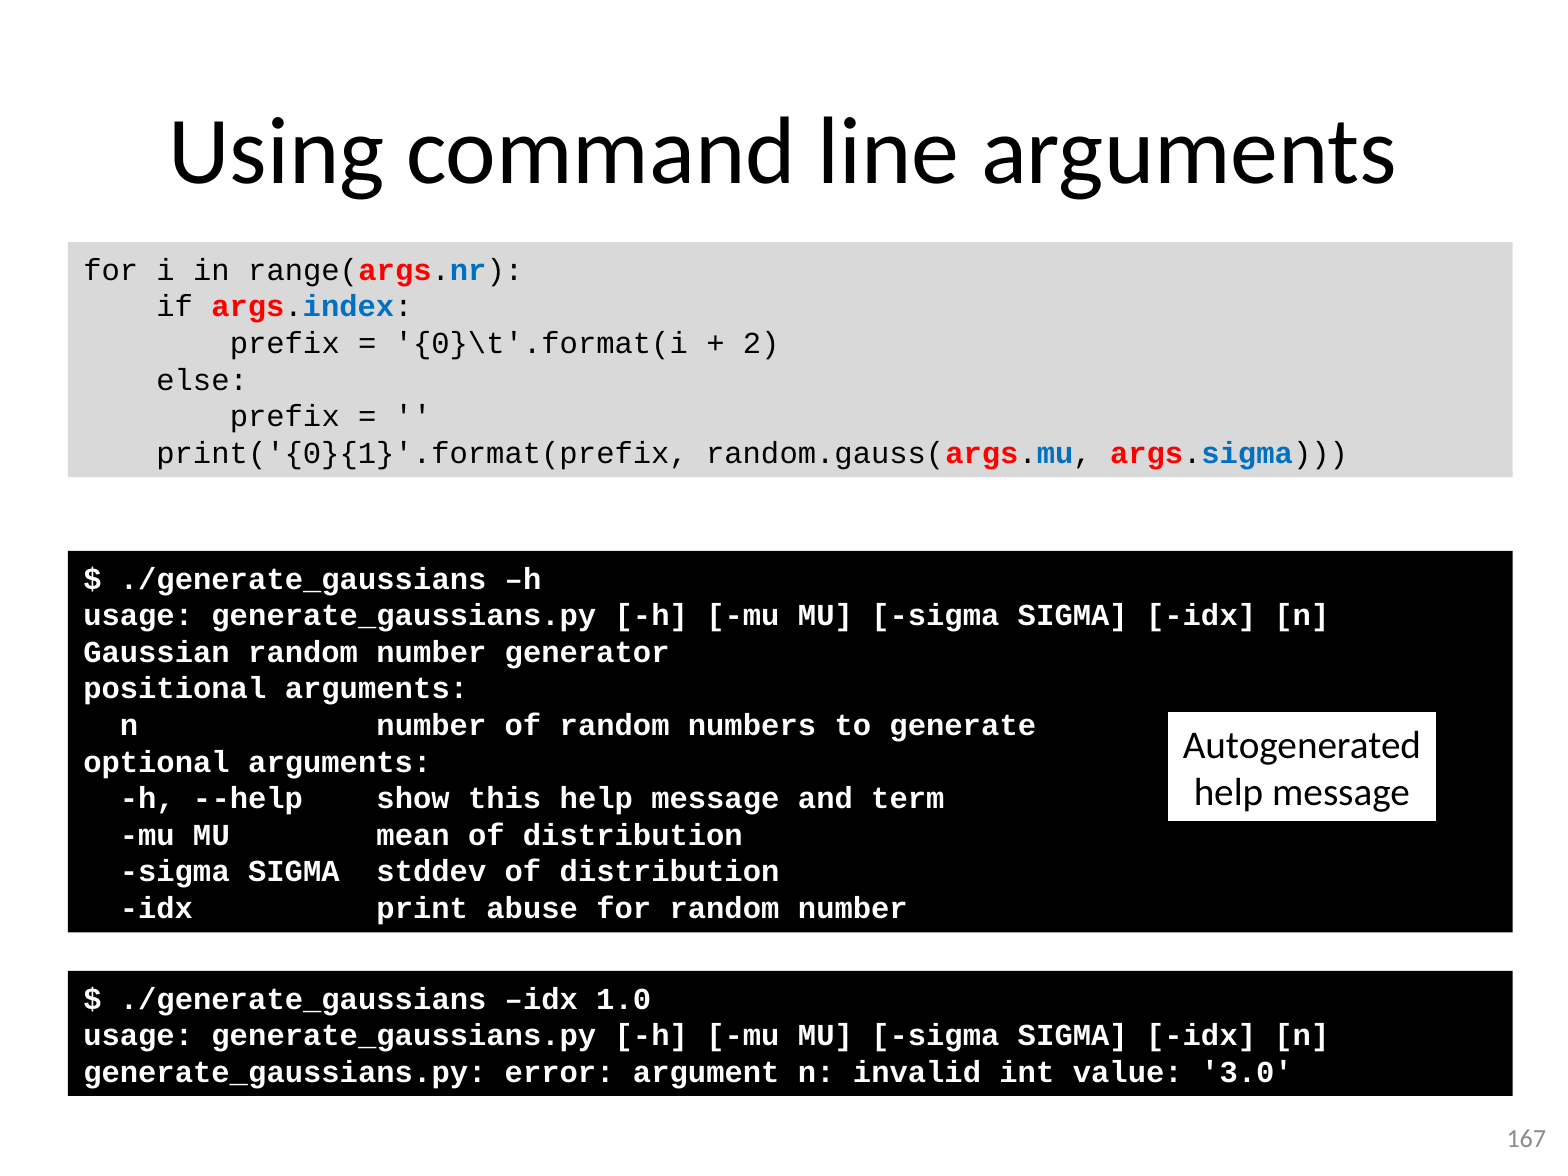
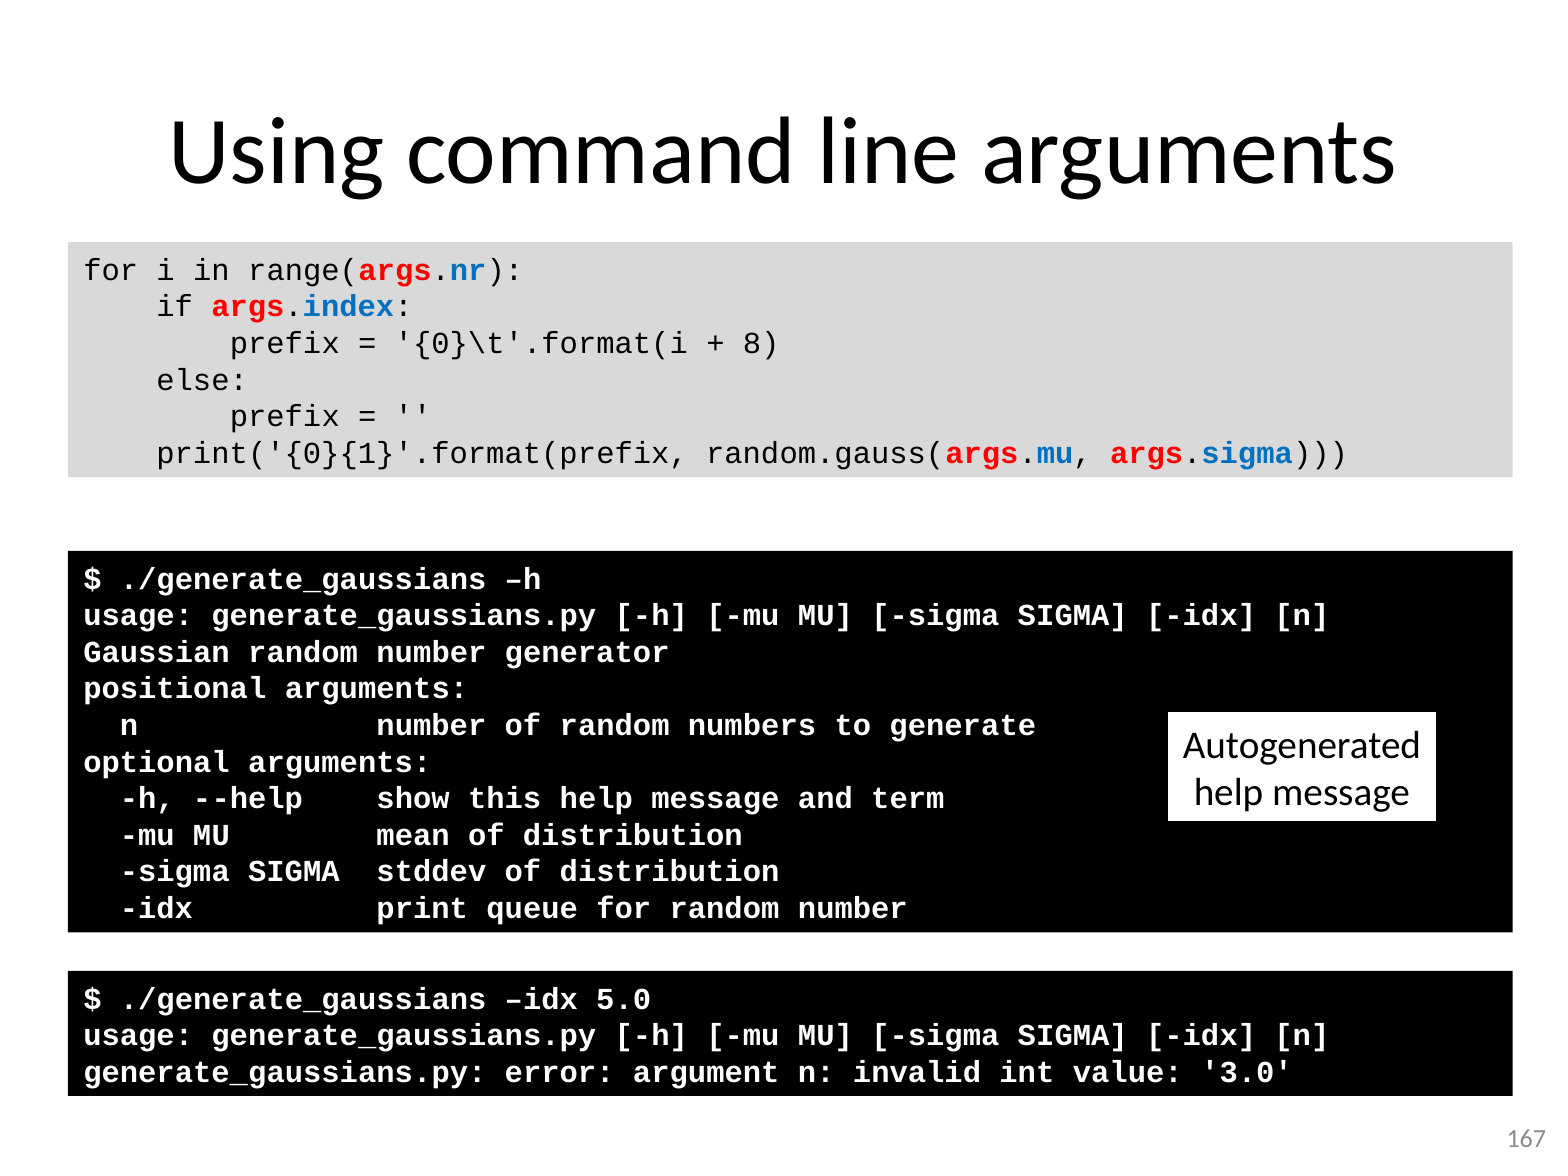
2: 2 -> 8
abuse: abuse -> queue
1.0: 1.0 -> 5.0
